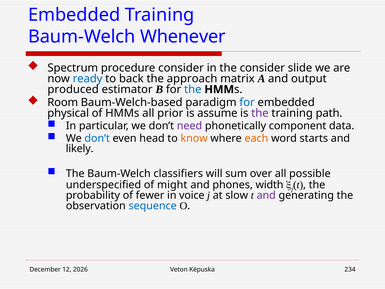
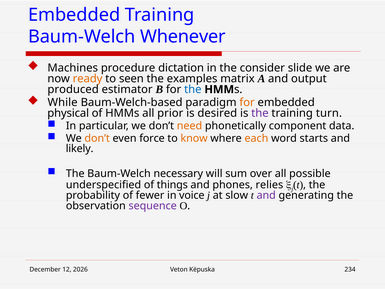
Spectrum: Spectrum -> Machines
procedure consider: consider -> dictation
ready colour: blue -> orange
back: back -> seen
approach: approach -> examples
Room: Room -> While
for at (247, 102) colour: blue -> orange
assume: assume -> desired
path: path -> turn
need colour: purple -> orange
don’t at (97, 138) colour: blue -> orange
head: head -> force
classifiers: classifiers -> necessary
might: might -> things
width: width -> relies
sequence colour: blue -> purple
